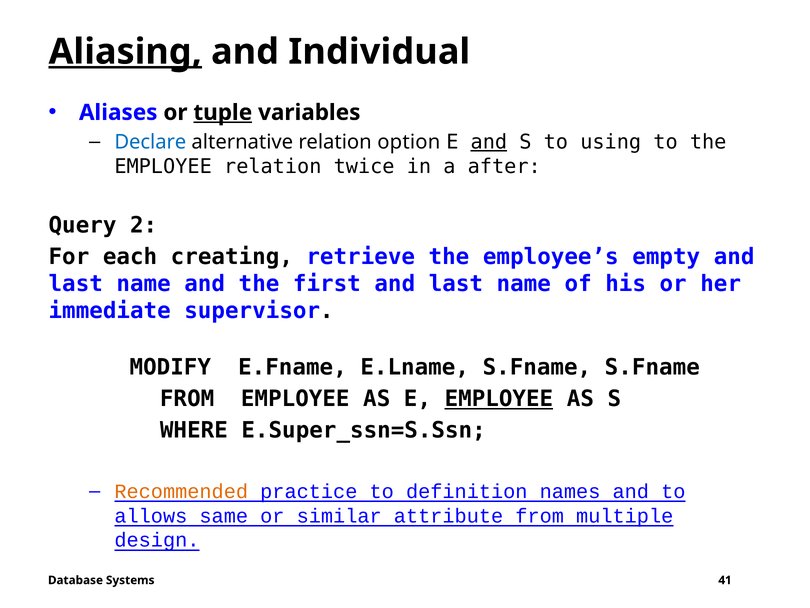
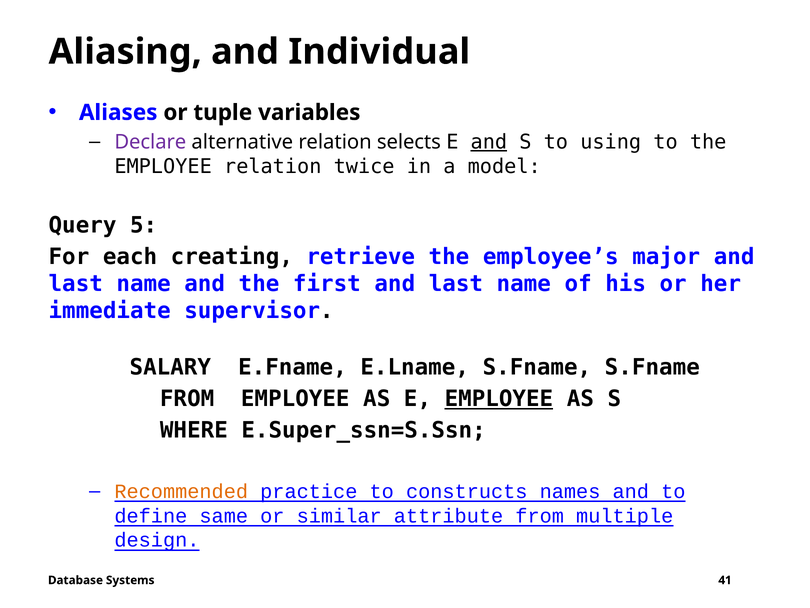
Aliasing underline: present -> none
tuple underline: present -> none
Declare colour: blue -> purple
option: option -> selects
after: after -> model
2: 2 -> 5
empty: empty -> major
MODIFY: MODIFY -> SALARY
definition: definition -> constructs
allows: allows -> define
